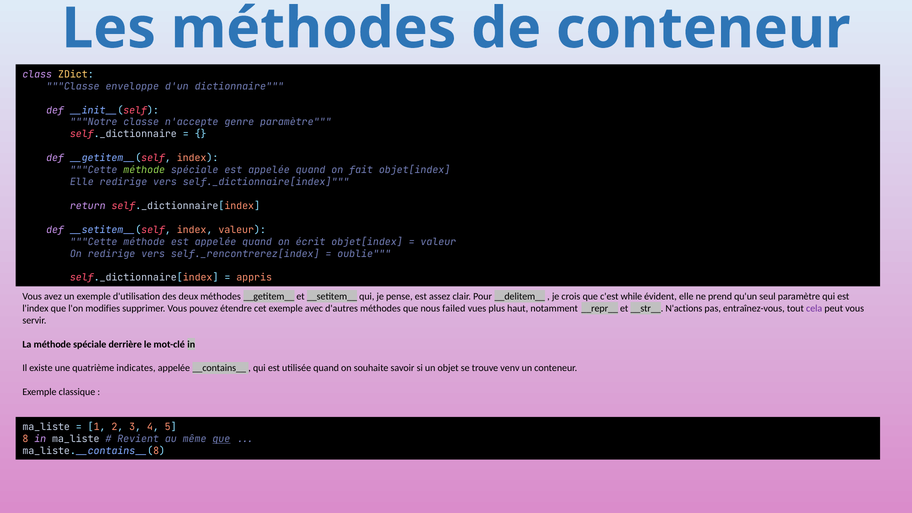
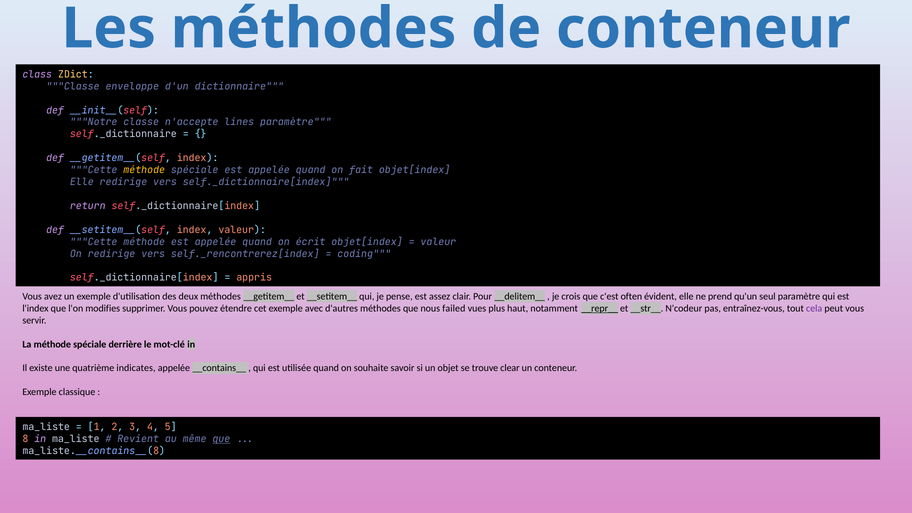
genre: genre -> lines
méthode at (144, 170) colour: light green -> yellow
oublie: oublie -> coding
while: while -> often
__repr__ underline: none -> present
N'actions: N'actions -> N'codeur
venv: venv -> clear
